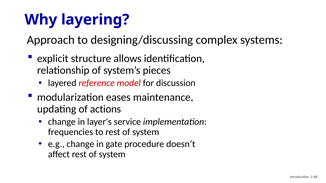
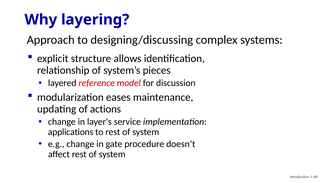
frequencies: frequencies -> applications
